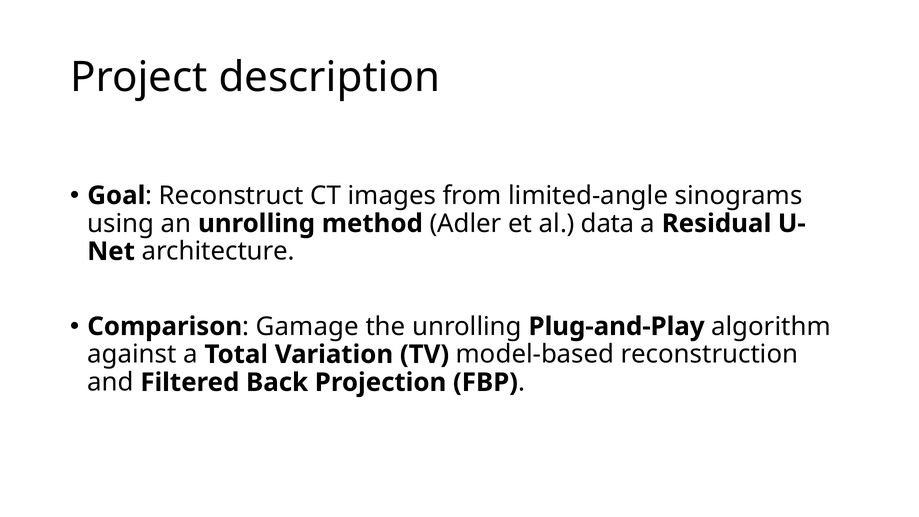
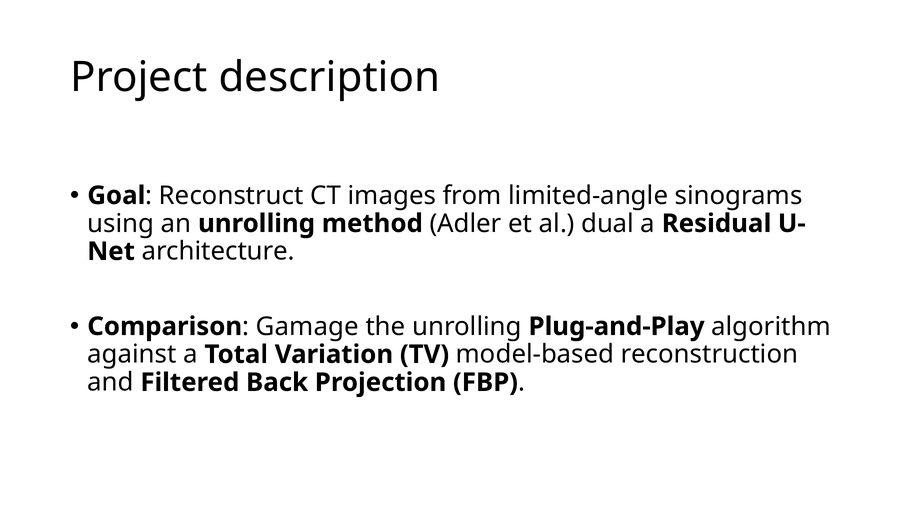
data: data -> dual
